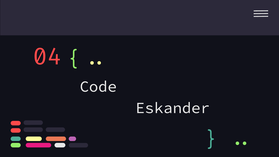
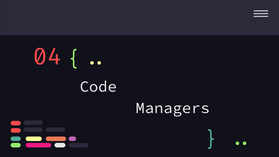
Eskander: Eskander -> Managers
